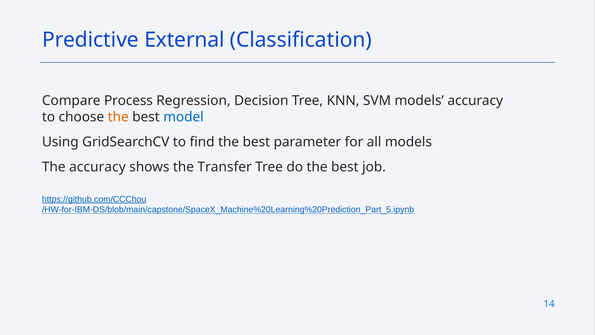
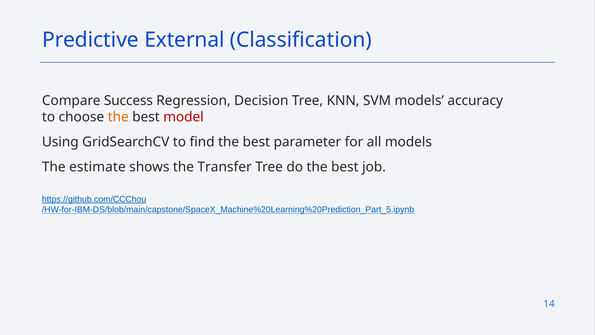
Process: Process -> Success
model colour: blue -> red
The accuracy: accuracy -> estimate
